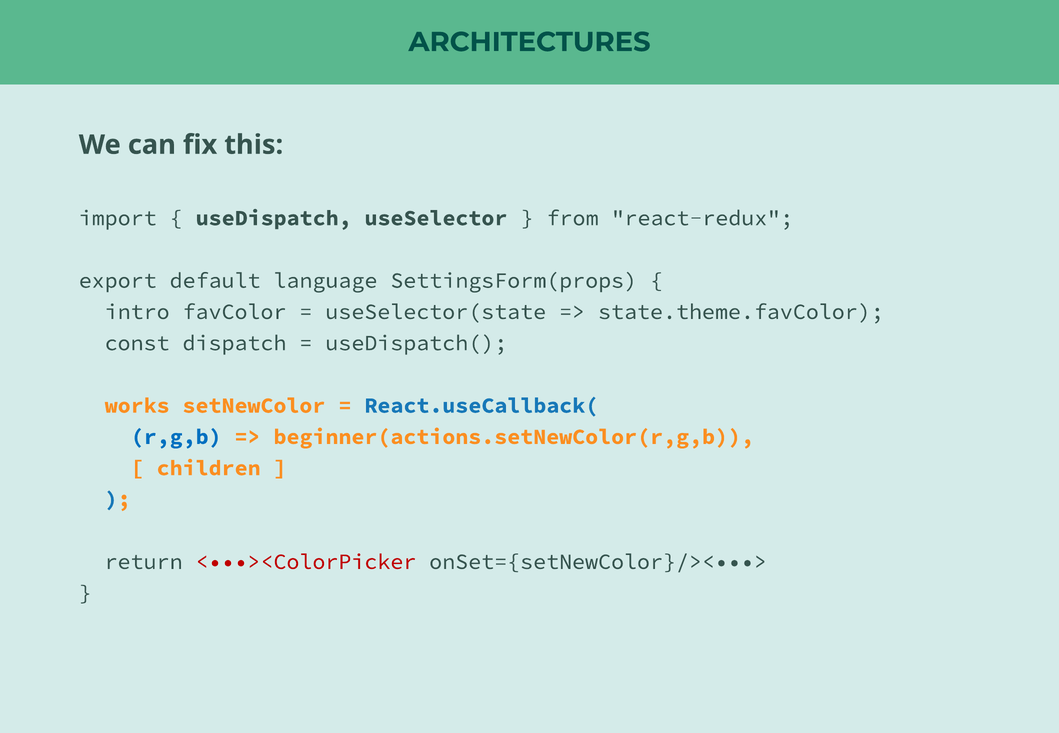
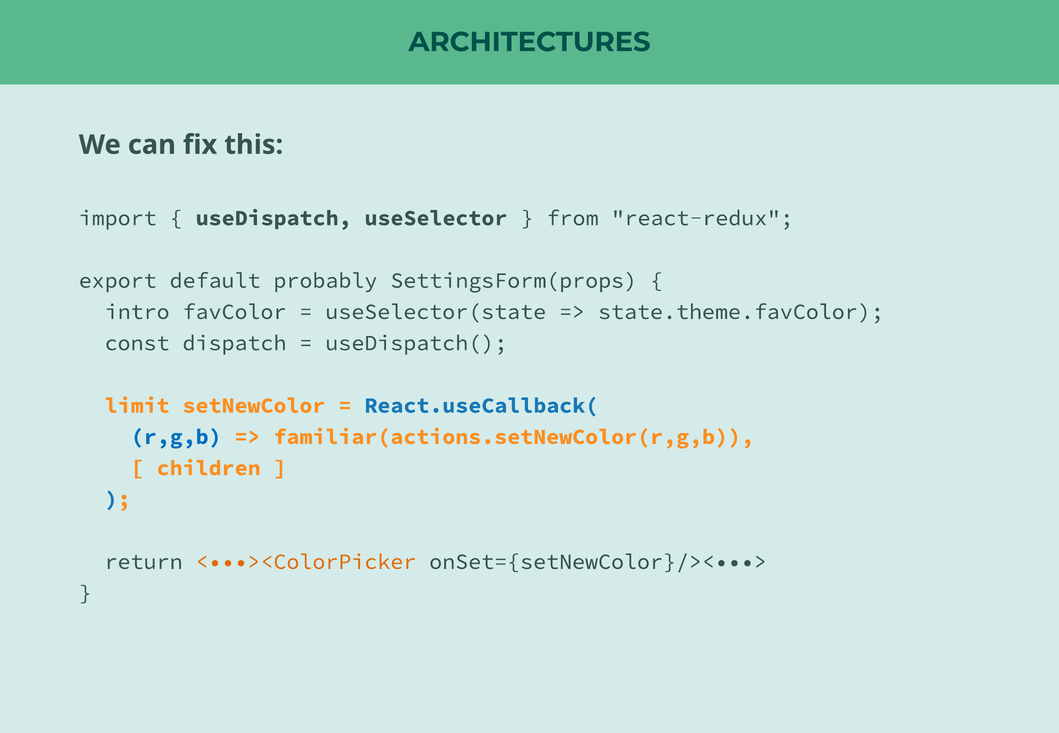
language: language -> probably
works: works -> limit
beginner(actions.setNewColor(r,g,b: beginner(actions.setNewColor(r,g,b -> familiar(actions.setNewColor(r,g,b
<•••><ColorPicker colour: red -> orange
